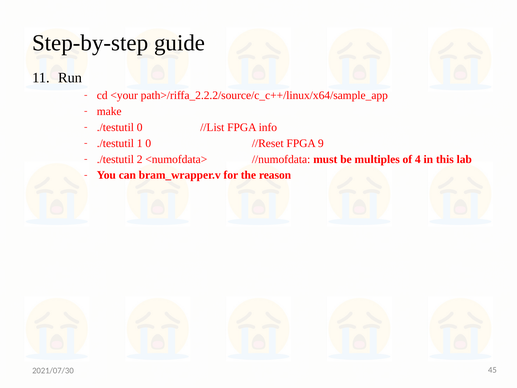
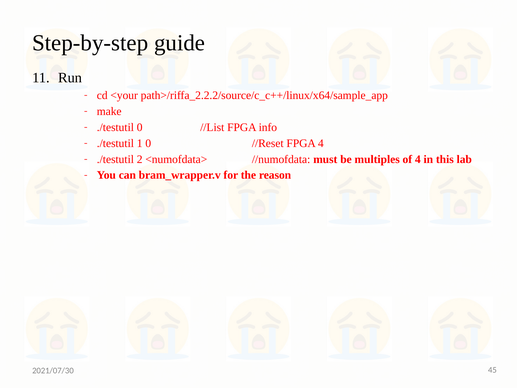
FPGA 9: 9 -> 4
